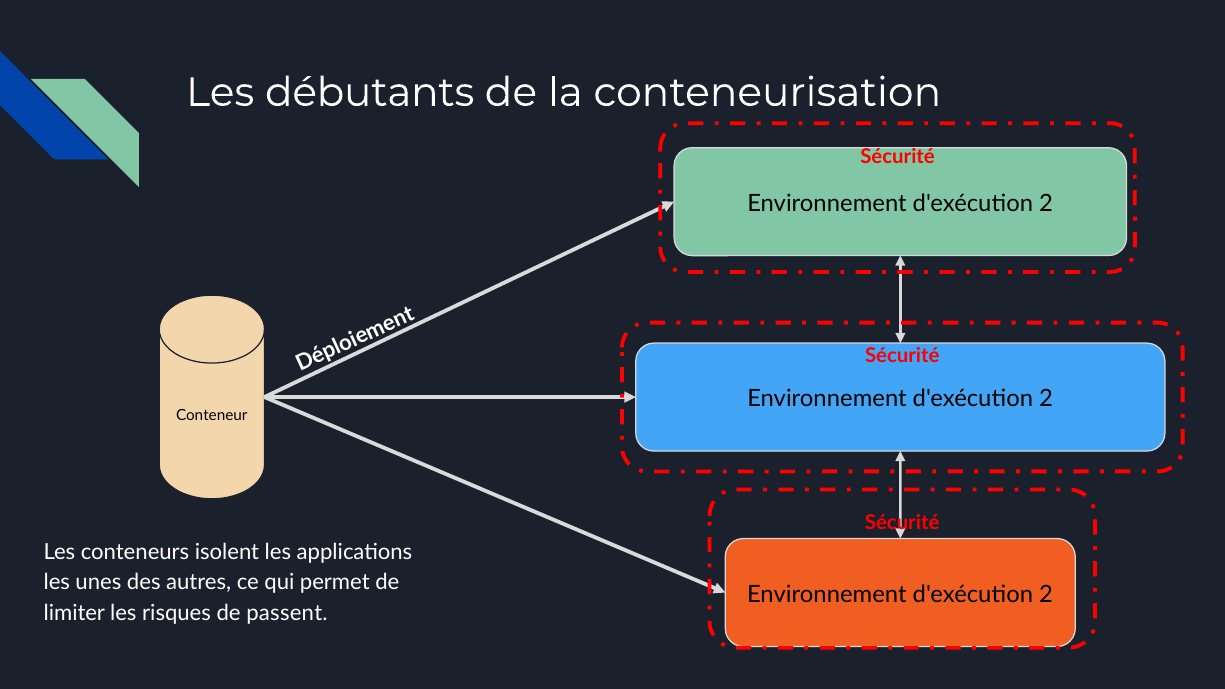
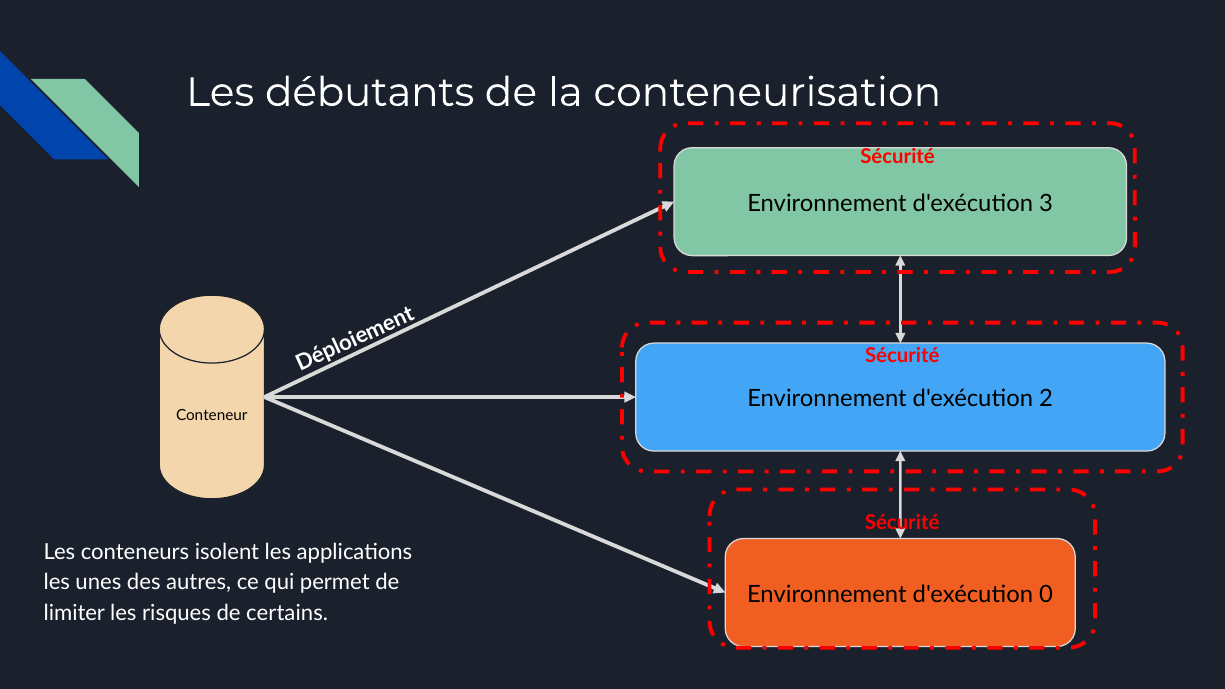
2 at (1046, 203): 2 -> 3
2 at (1046, 594): 2 -> 0
passent: passent -> certains
